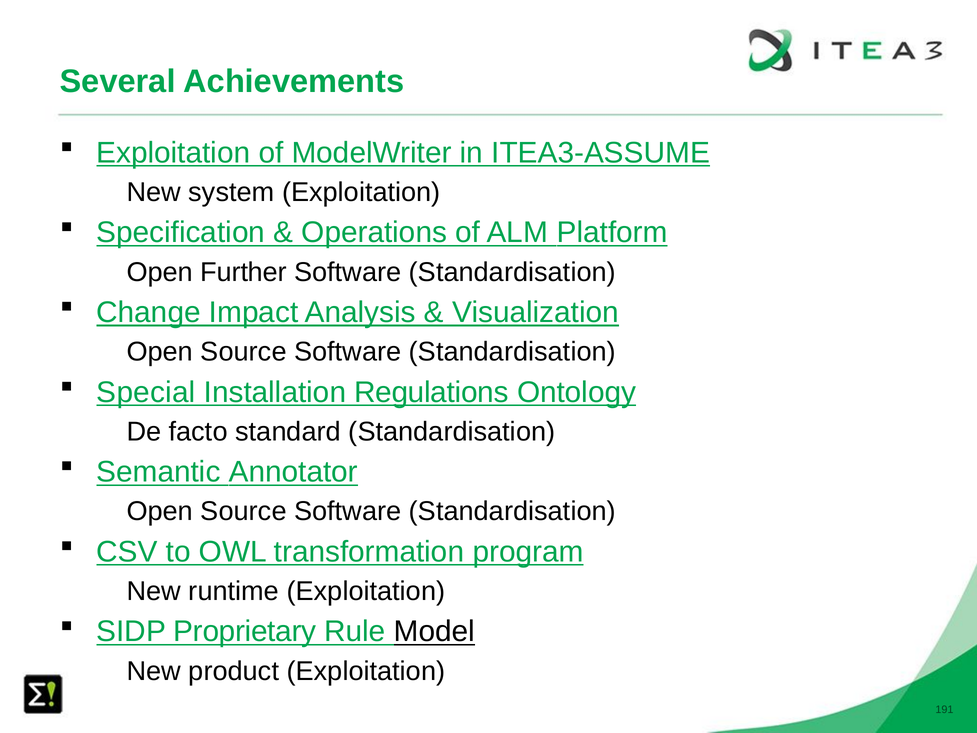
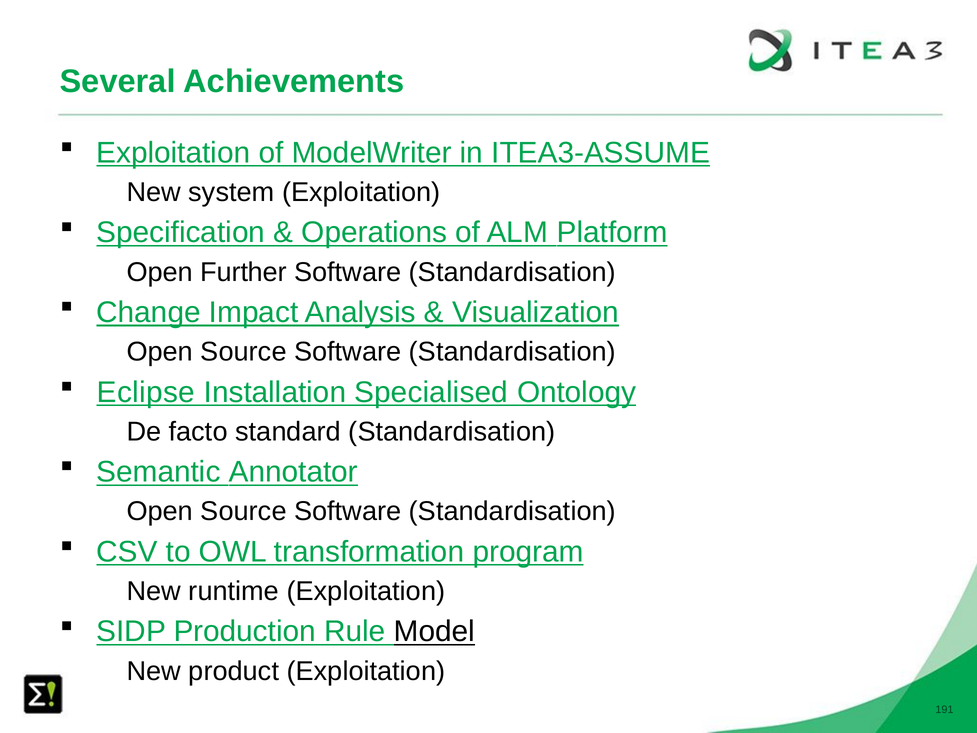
Special: Special -> Eclipse
Regulations: Regulations -> Specialised
Proprietary: Proprietary -> Production
